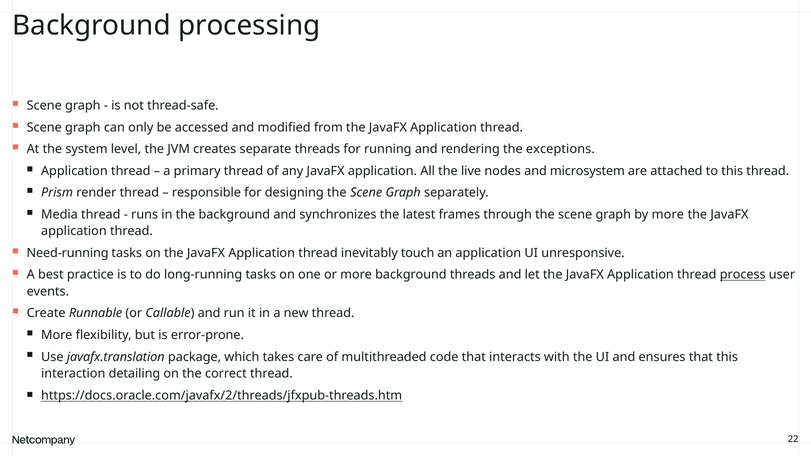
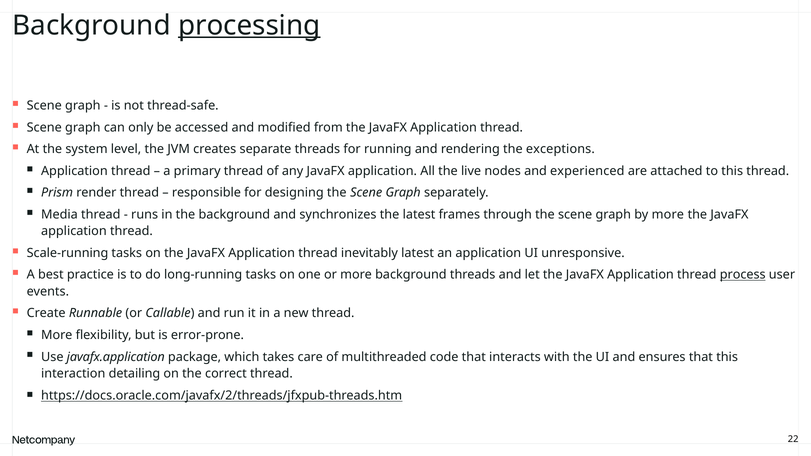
processing underline: none -> present
microsystem: microsystem -> experienced
Need-running: Need-running -> Scale-running
inevitably touch: touch -> latest
javafx.translation: javafx.translation -> javafx.application
